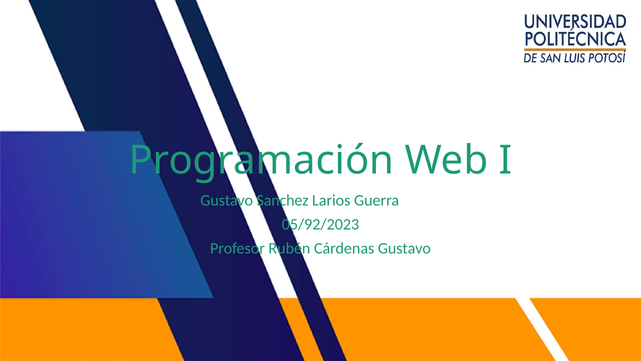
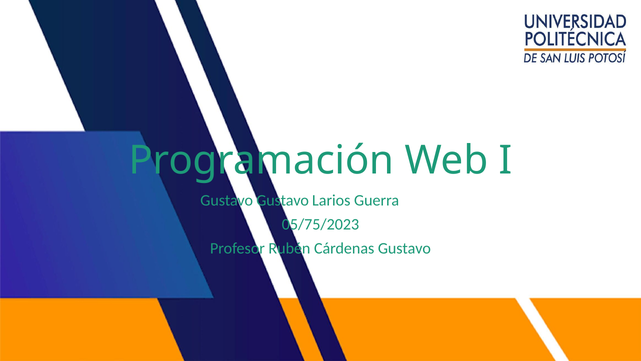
Gustavo Sanchez: Sanchez -> Gustavo
05/92/2023: 05/92/2023 -> 05/75/2023
